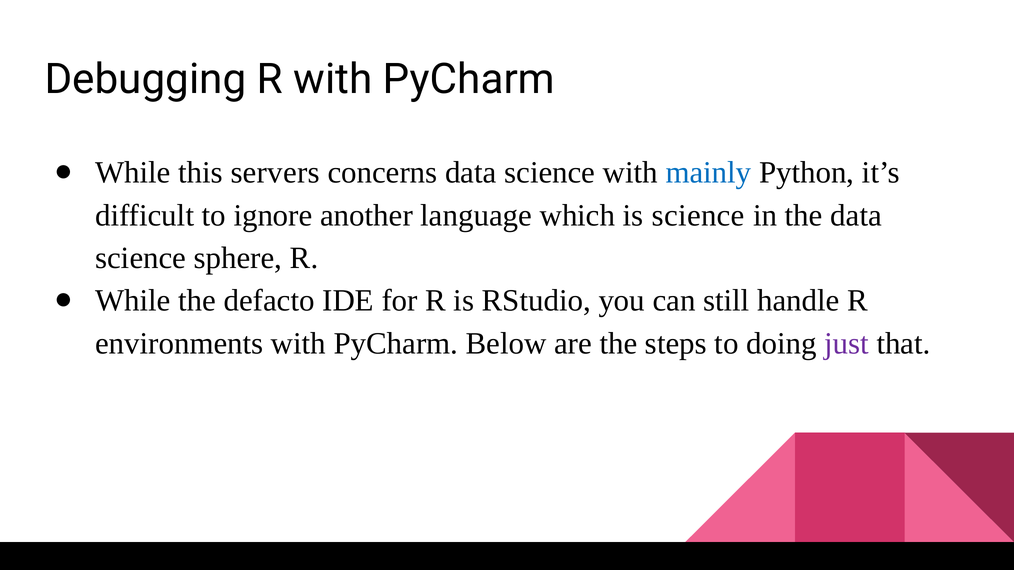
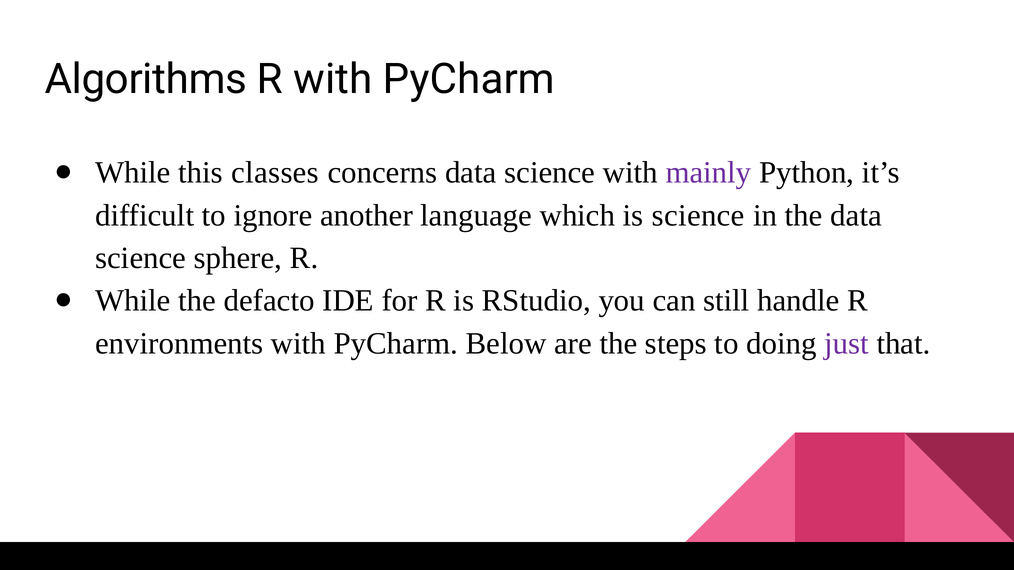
Debugging: Debugging -> Algorithms
servers: servers -> classes
mainly colour: blue -> purple
